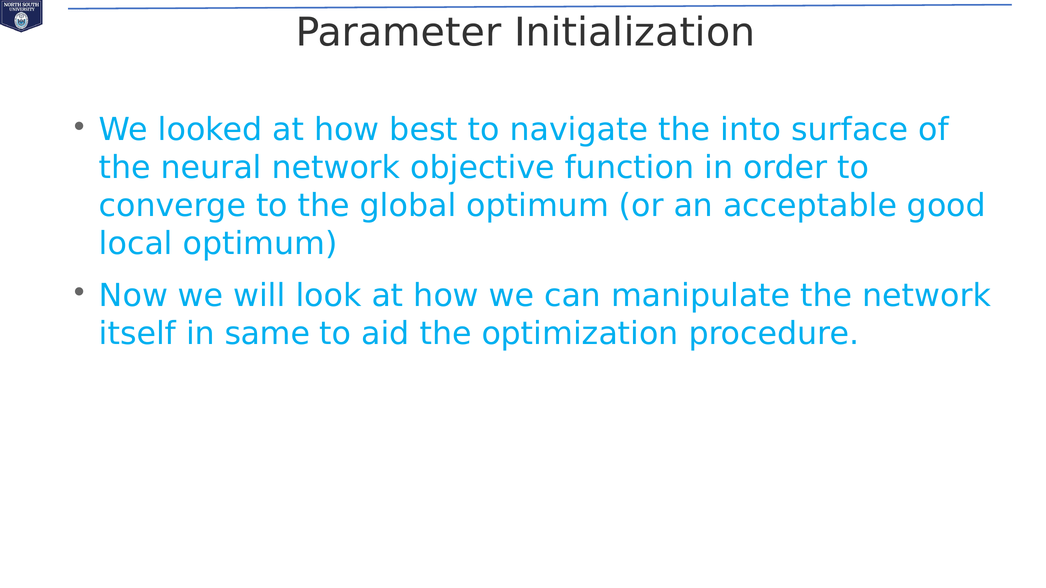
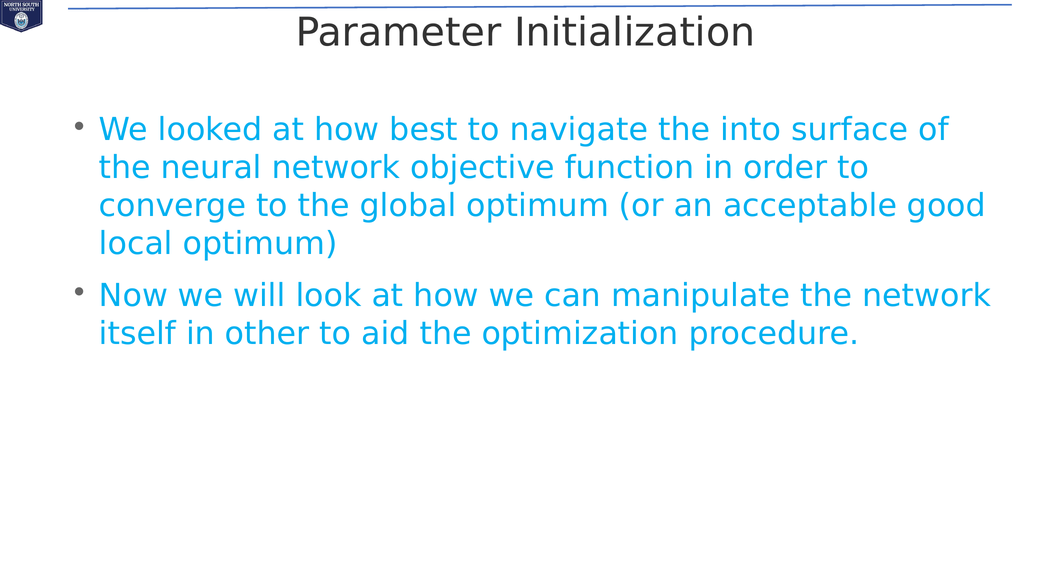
same: same -> other
